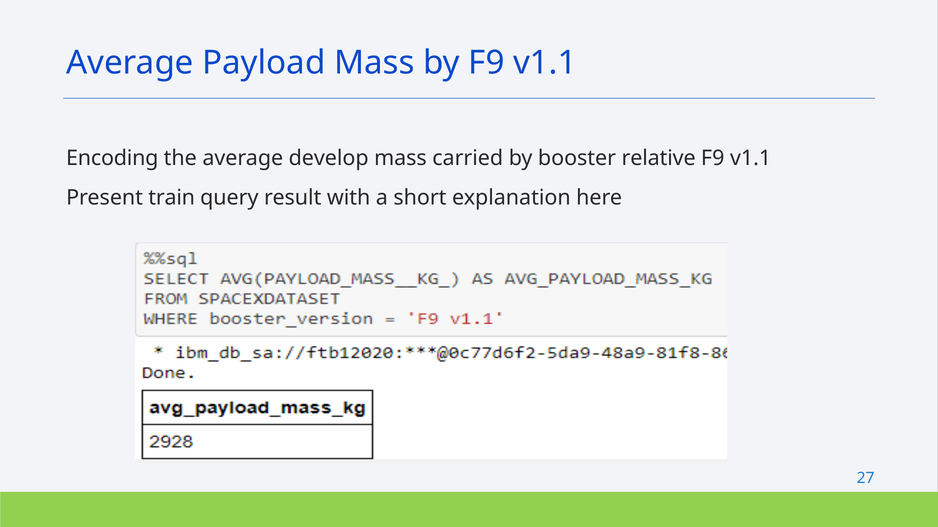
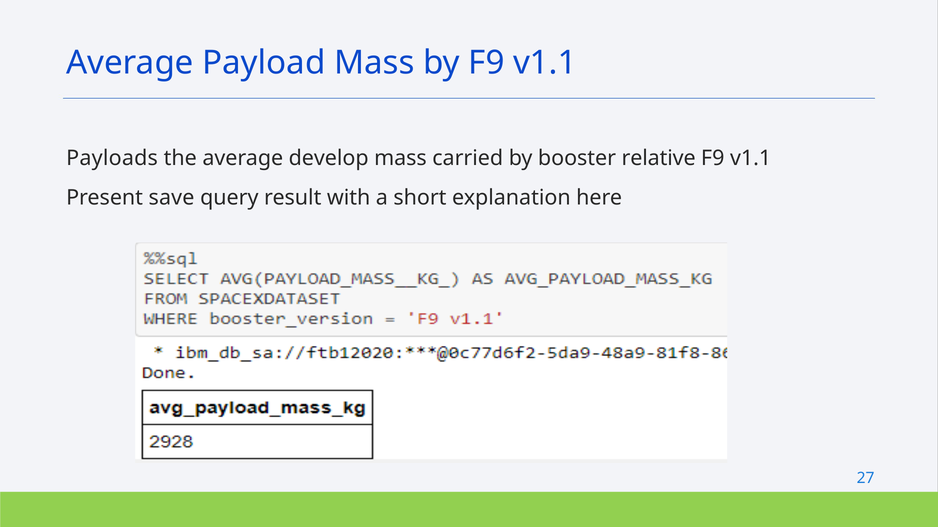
Encoding: Encoding -> Payloads
train: train -> save
